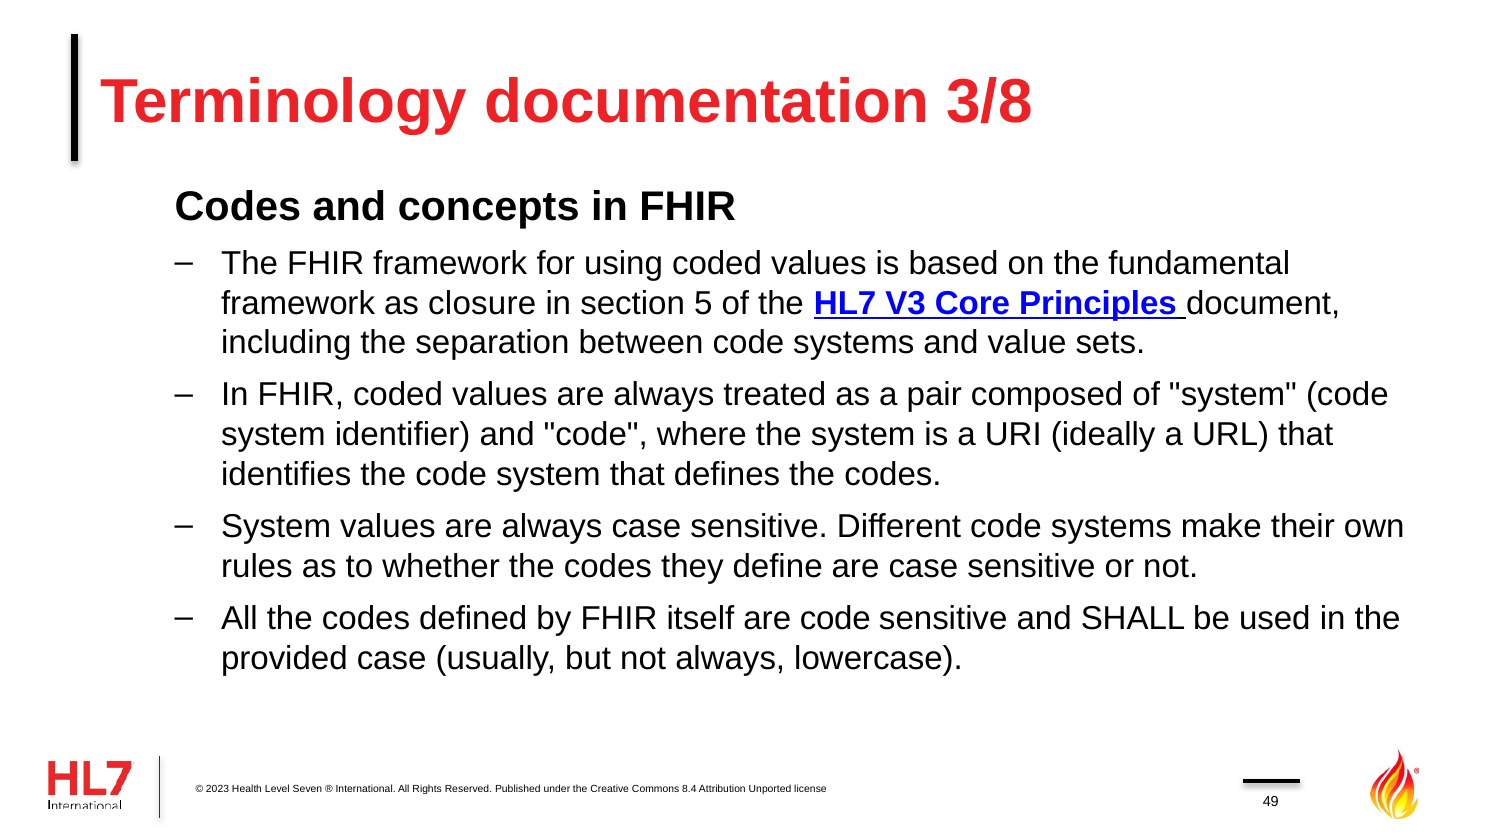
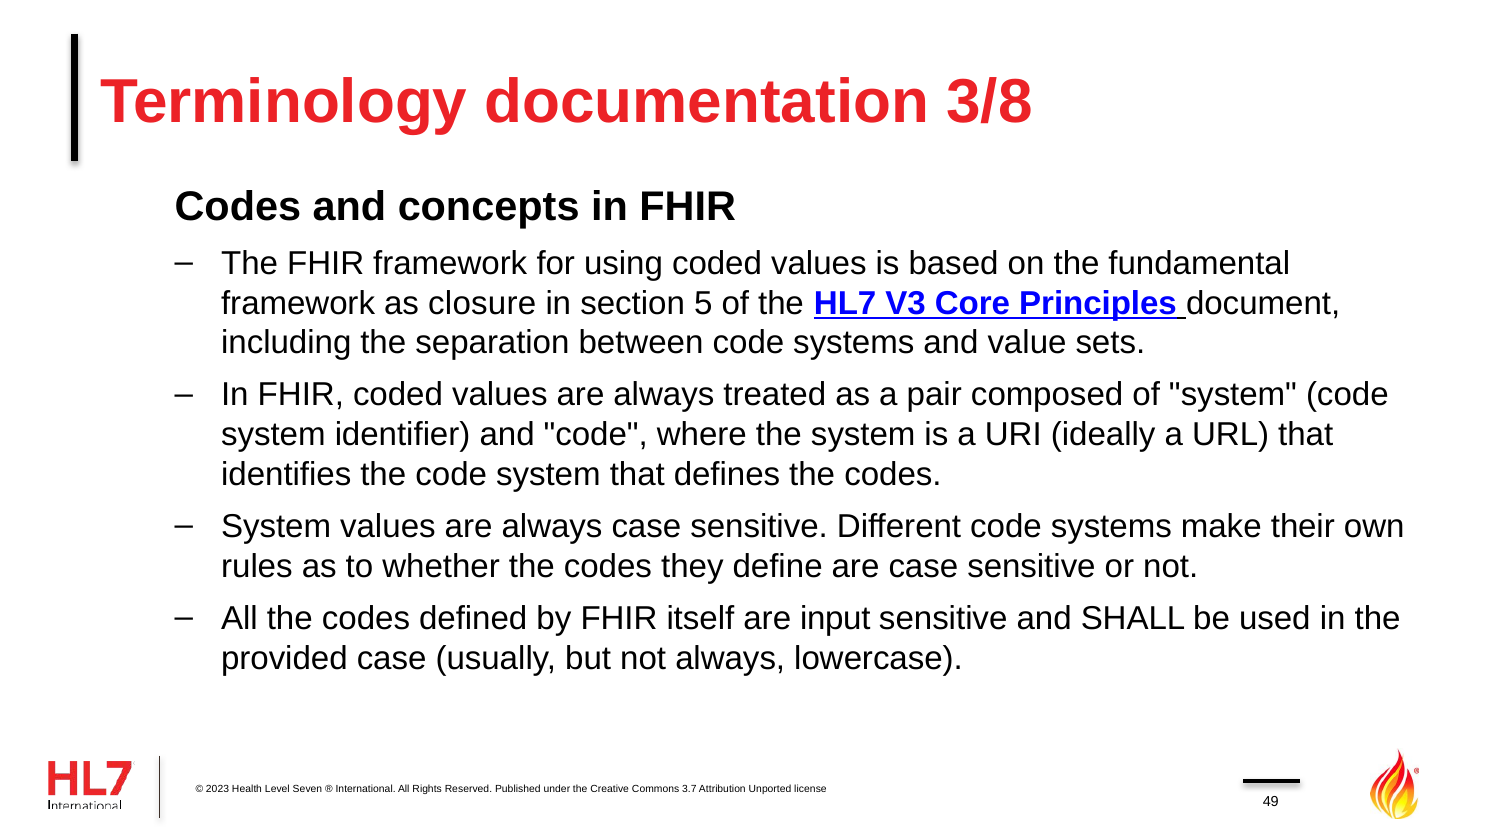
are code: code -> input
8.4: 8.4 -> 3.7
